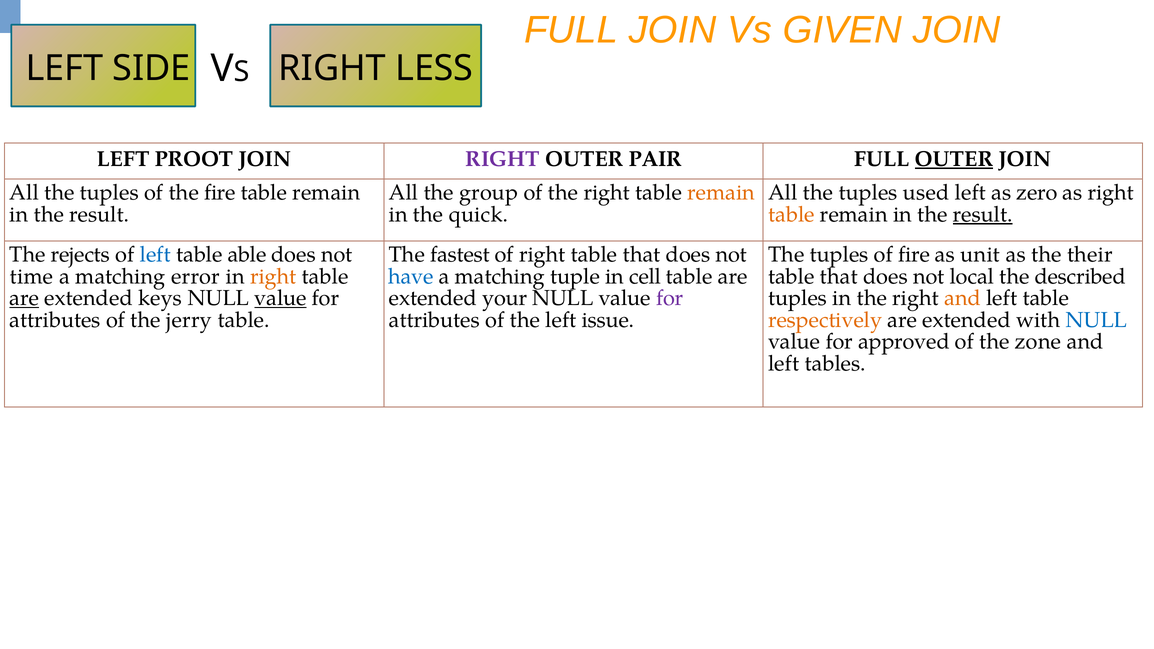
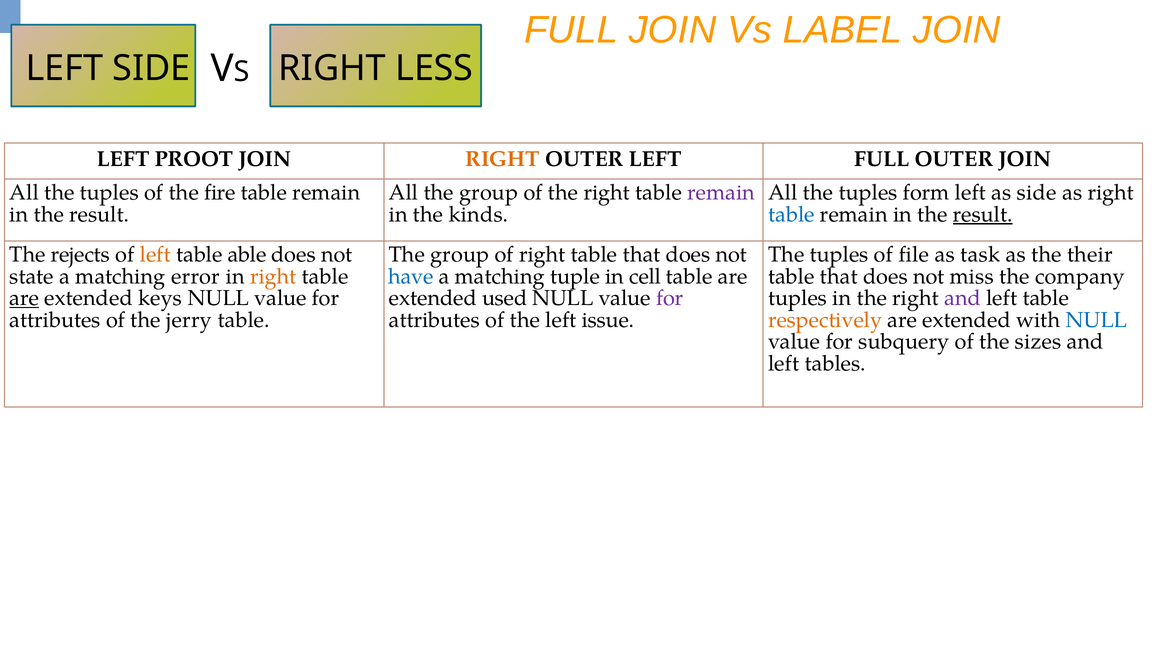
GIVEN: GIVEN -> LABEL
RIGHT at (503, 159) colour: purple -> orange
OUTER PAIR: PAIR -> LEFT
OUTER at (954, 159) underline: present -> none
remain at (721, 193) colour: orange -> purple
used: used -> form
as zero: zero -> side
quick: quick -> kinds
table at (791, 214) colour: orange -> blue
left at (155, 255) colour: blue -> orange
fastest at (460, 255): fastest -> group
of fire: fire -> file
unit: unit -> task
time: time -> state
local: local -> miss
described: described -> company
value at (280, 298) underline: present -> none
your: your -> used
and at (963, 298) colour: orange -> purple
approved: approved -> subquery
zone: zone -> sizes
